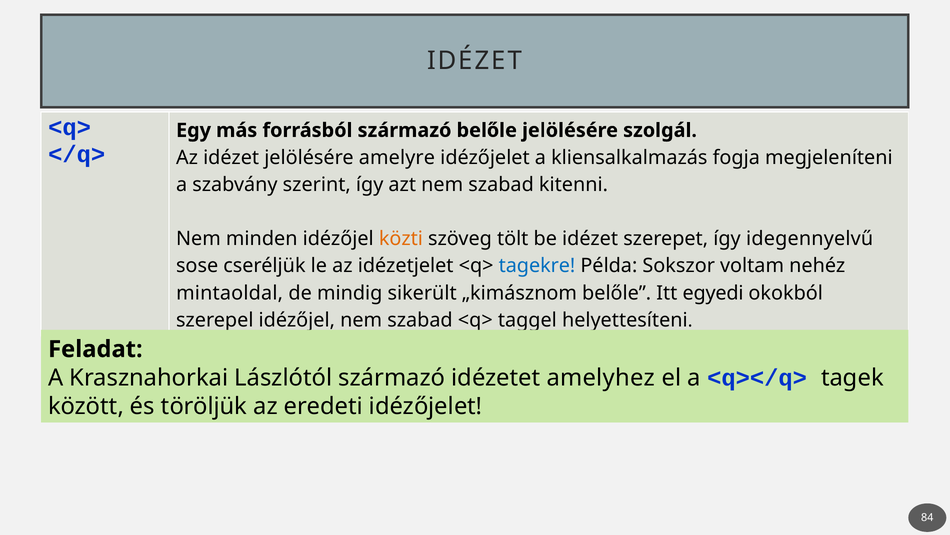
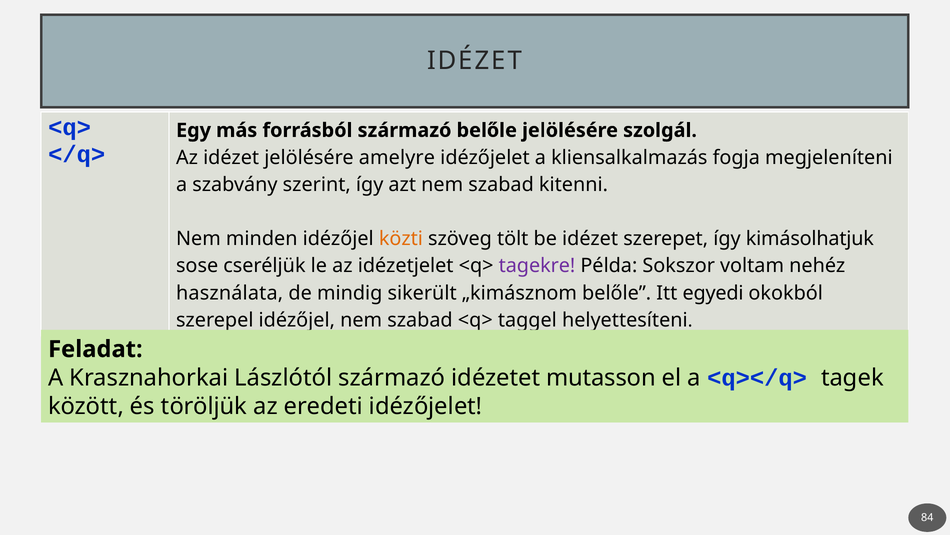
idegennyelvű: idegennyelvű -> kimásolhatjuk
tagekre colour: blue -> purple
mintaoldal: mintaoldal -> használata
amelyhez: amelyhez -> mutasson
